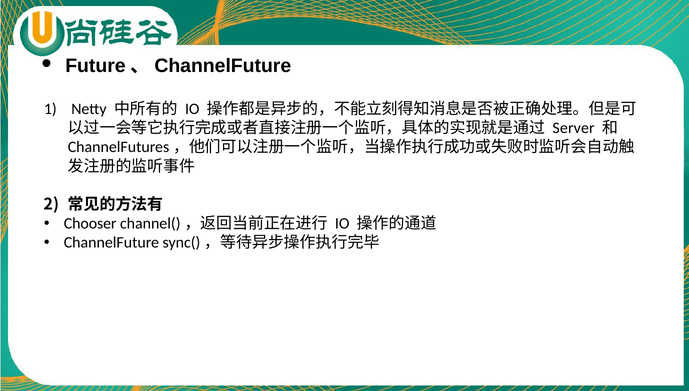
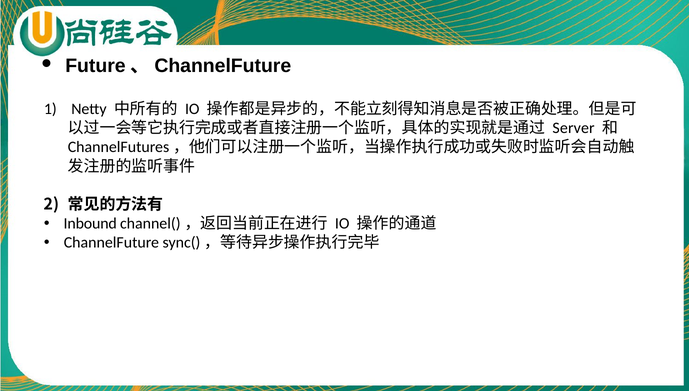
Chooser: Chooser -> Inbound
